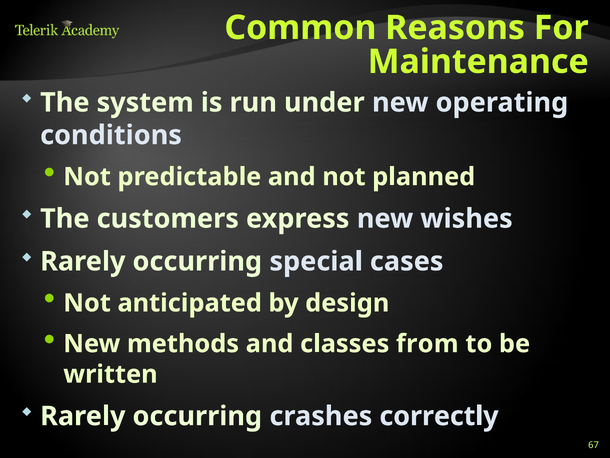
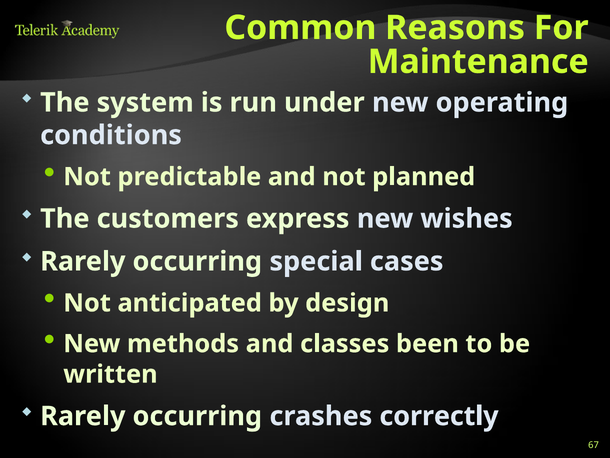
from: from -> been
